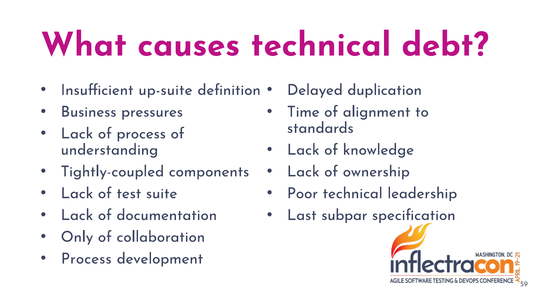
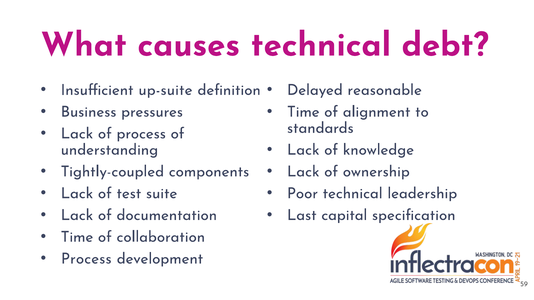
duplication: duplication -> reasonable
subpar: subpar -> capital
Only at (77, 237): Only -> Time
